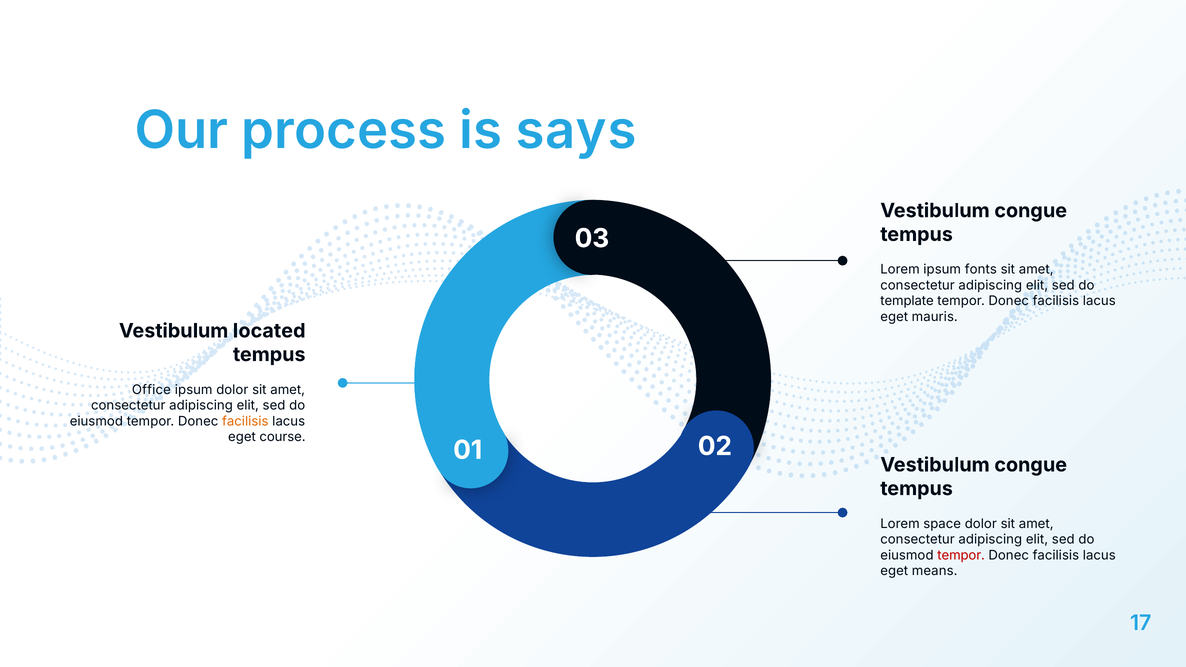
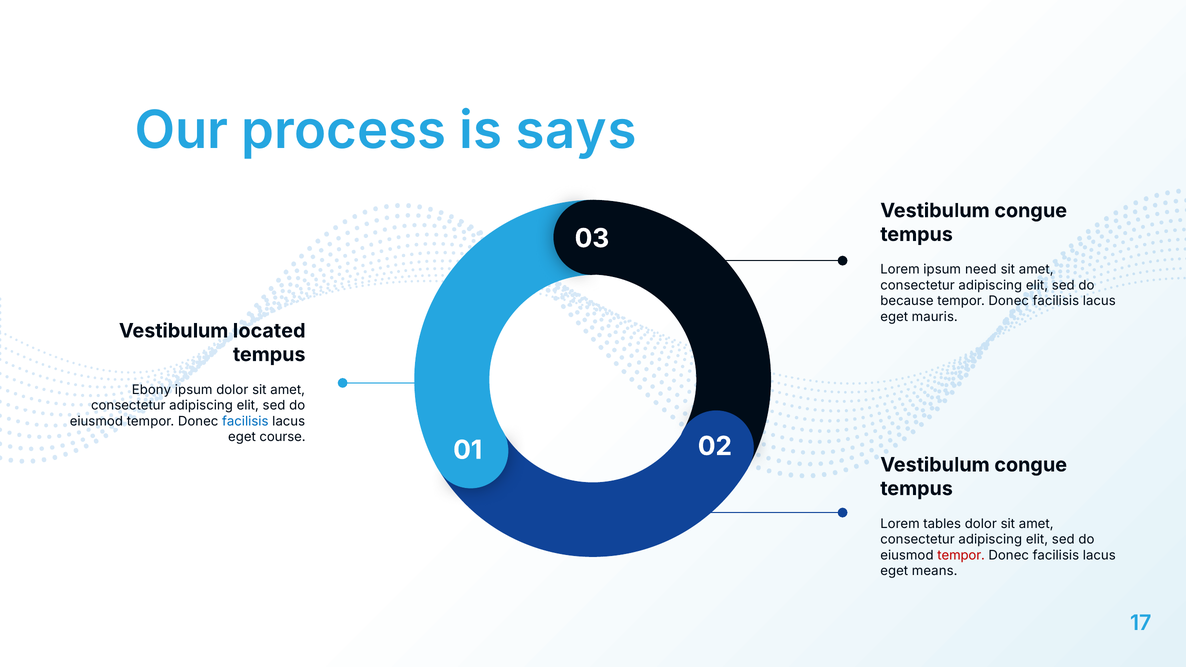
fonts: fonts -> need
template: template -> because
Office: Office -> Ebony
facilisis at (245, 421) colour: orange -> blue
space: space -> tables
